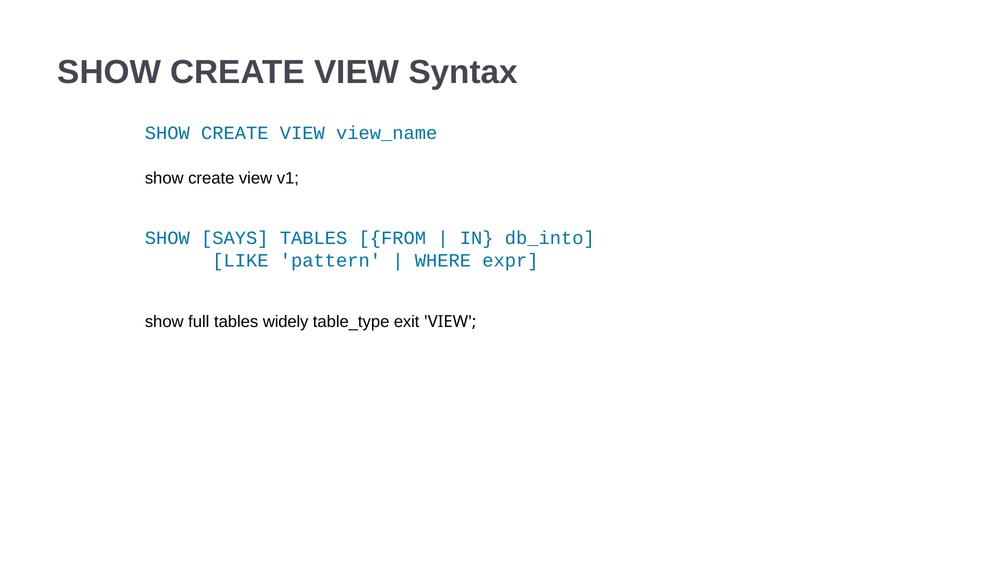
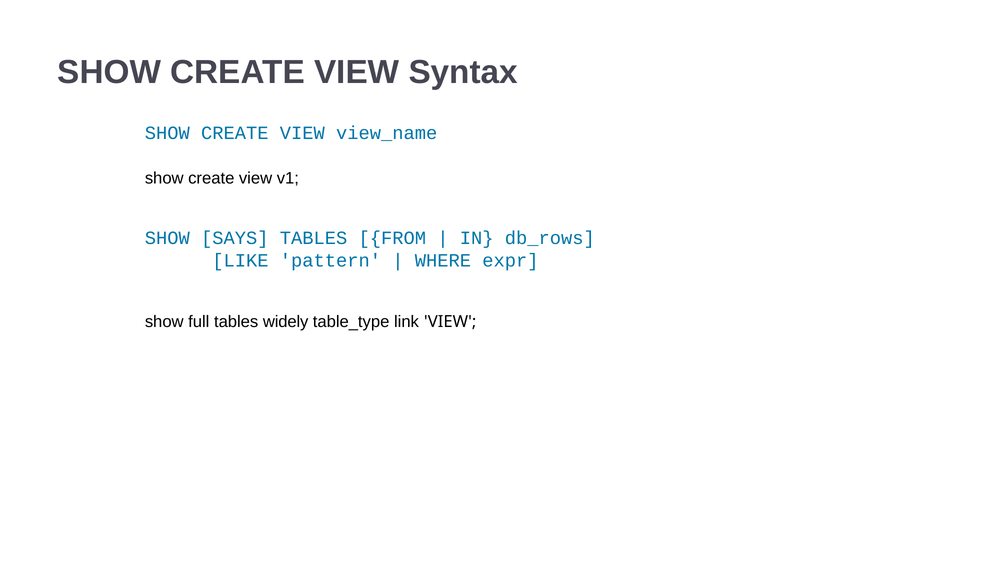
db_into: db_into -> db_rows
exit: exit -> link
